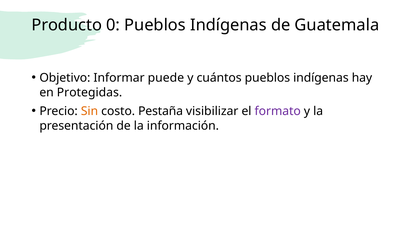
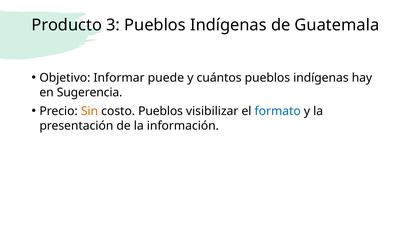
0: 0 -> 3
Protegidas: Protegidas -> Sugerencia
costo Pestaña: Pestaña -> Pueblos
formato colour: purple -> blue
